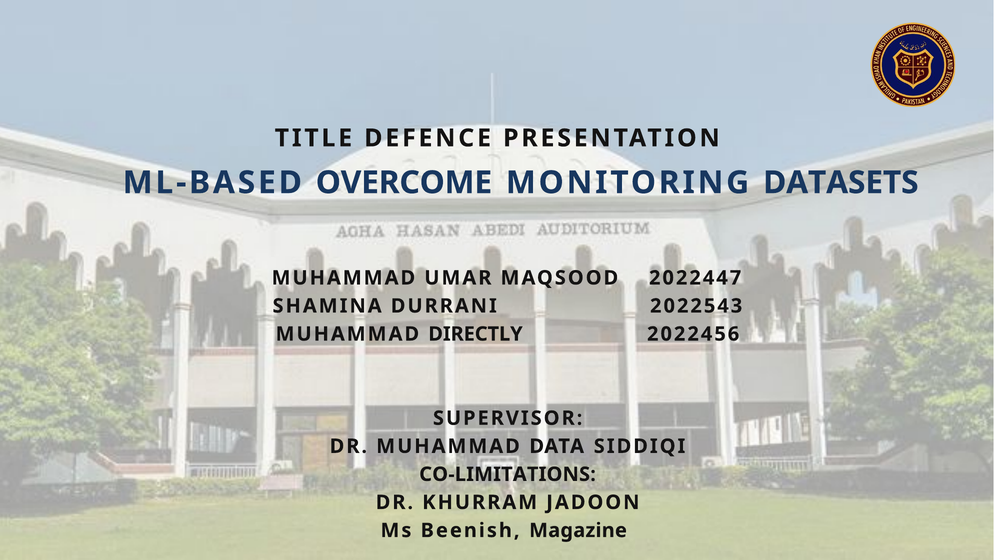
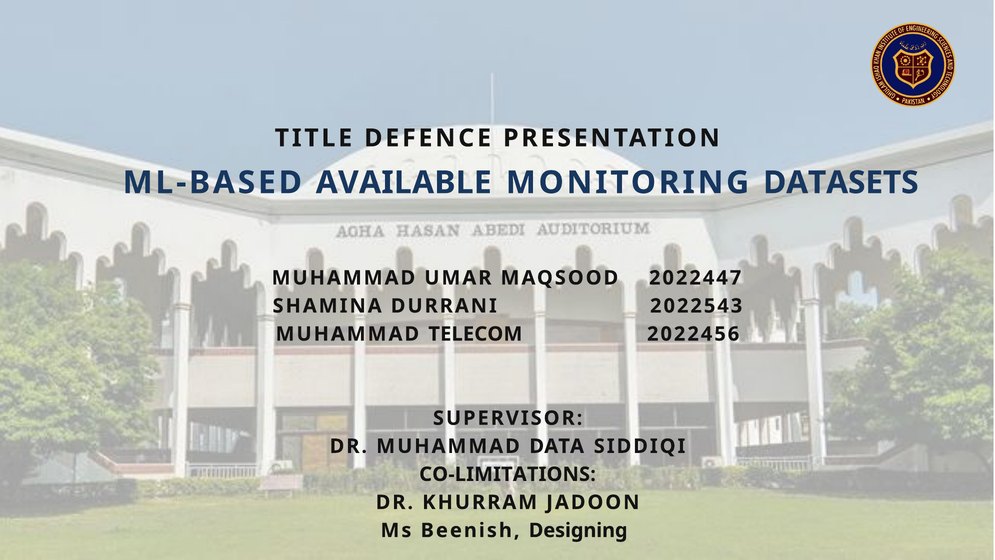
OVERCOME: OVERCOME -> AVAILABLE
DIRECTLY: DIRECTLY -> TELECOM
Magazine: Magazine -> Designing
